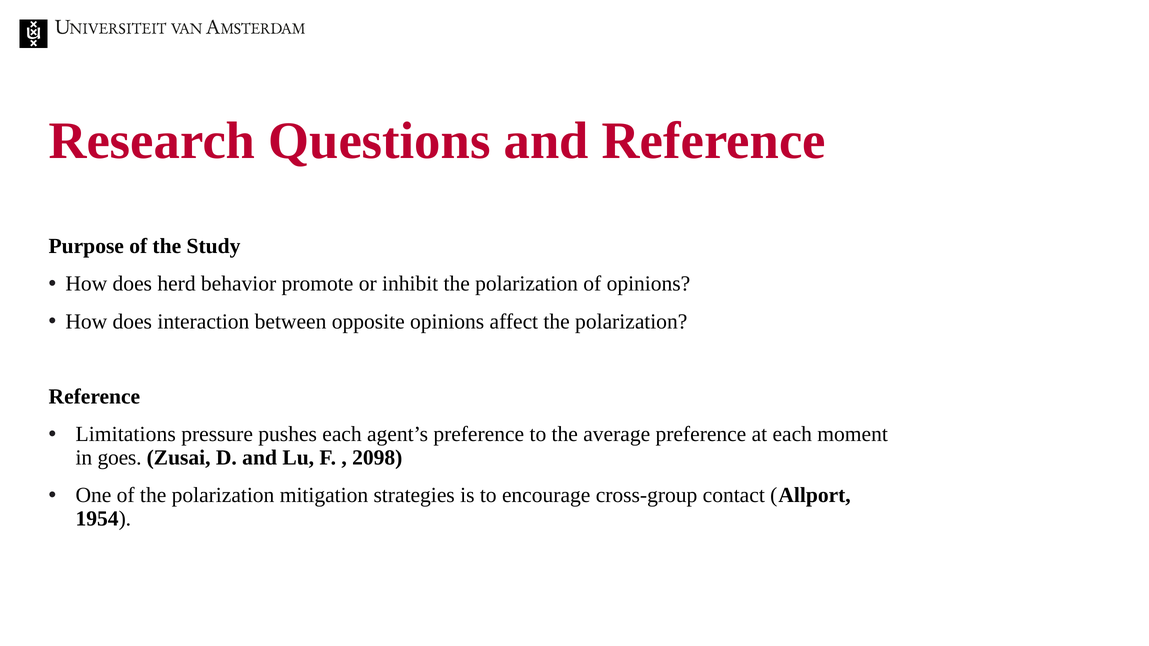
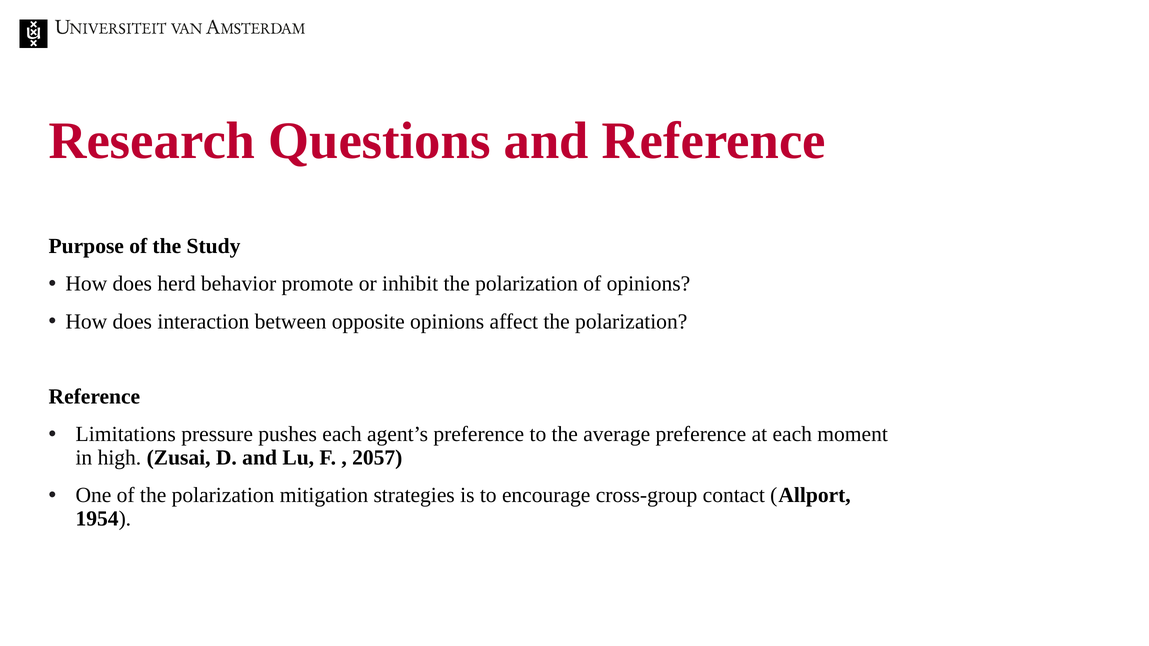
goes: goes -> high
2098: 2098 -> 2057
